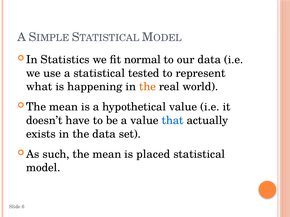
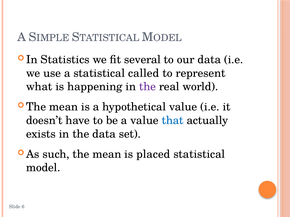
normal: normal -> several
tested: tested -> called
the at (147, 87) colour: orange -> purple
